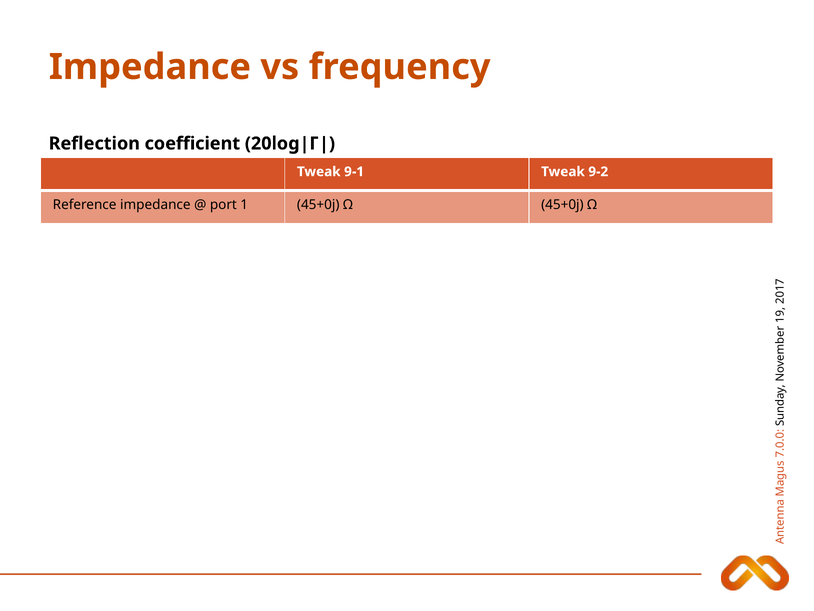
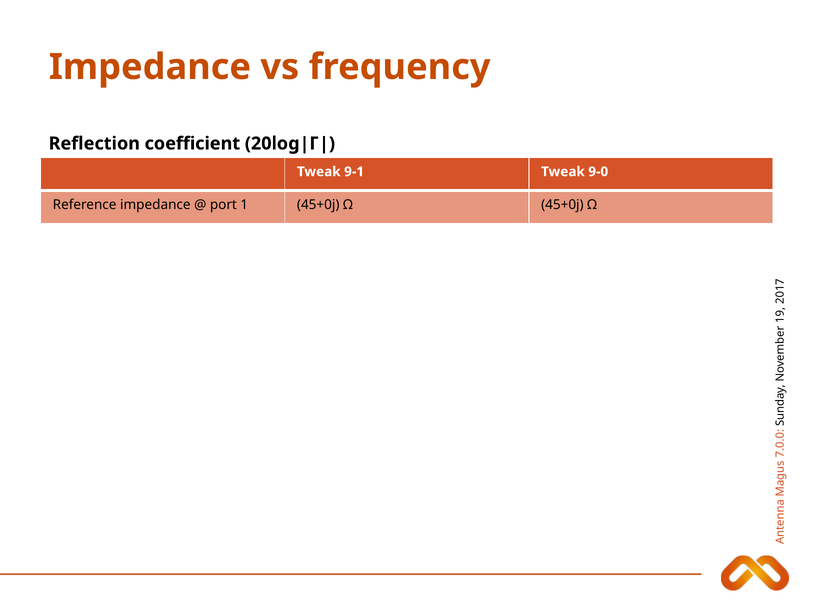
9-2: 9-2 -> 9-0
